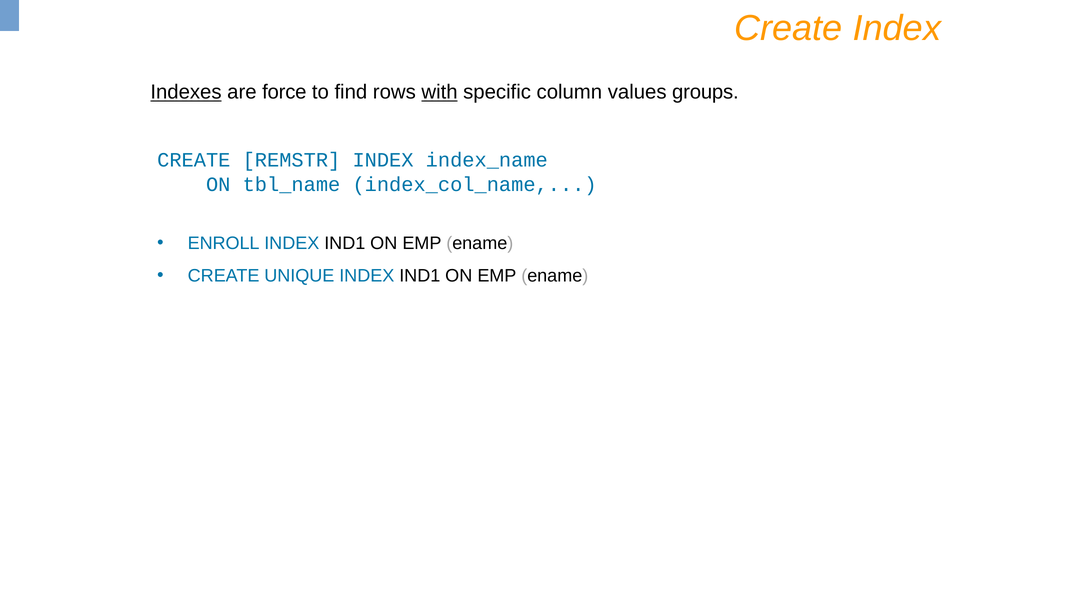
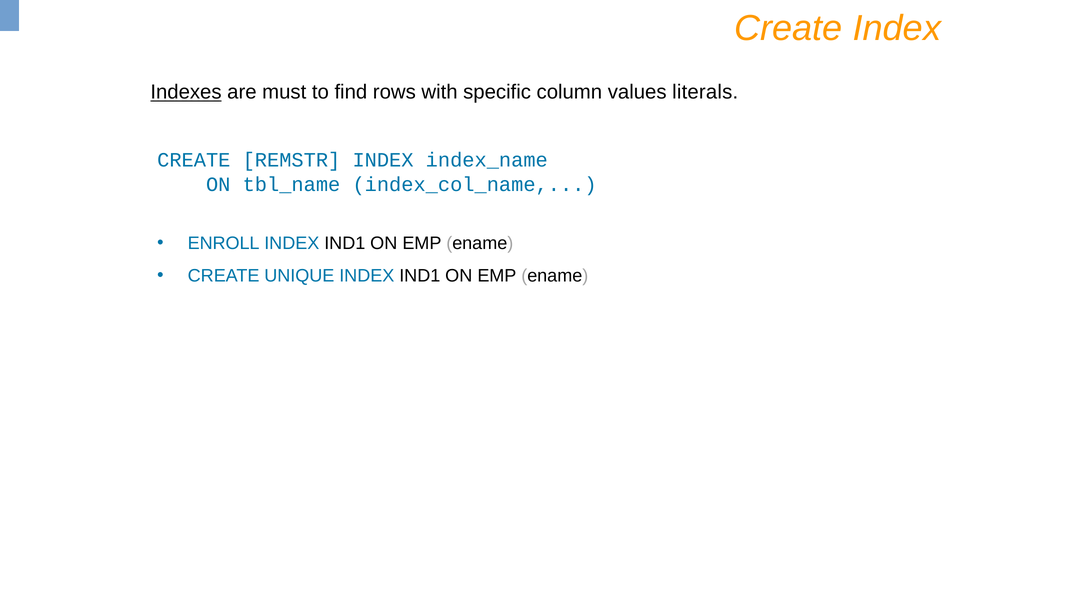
force: force -> must
with underline: present -> none
groups: groups -> literals
